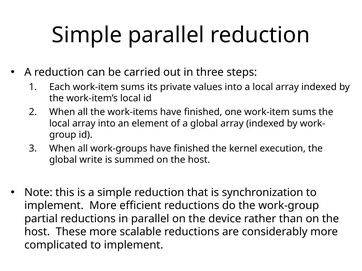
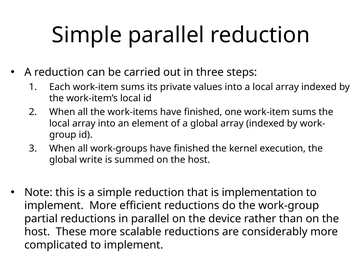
synchronization: synchronization -> implementation
